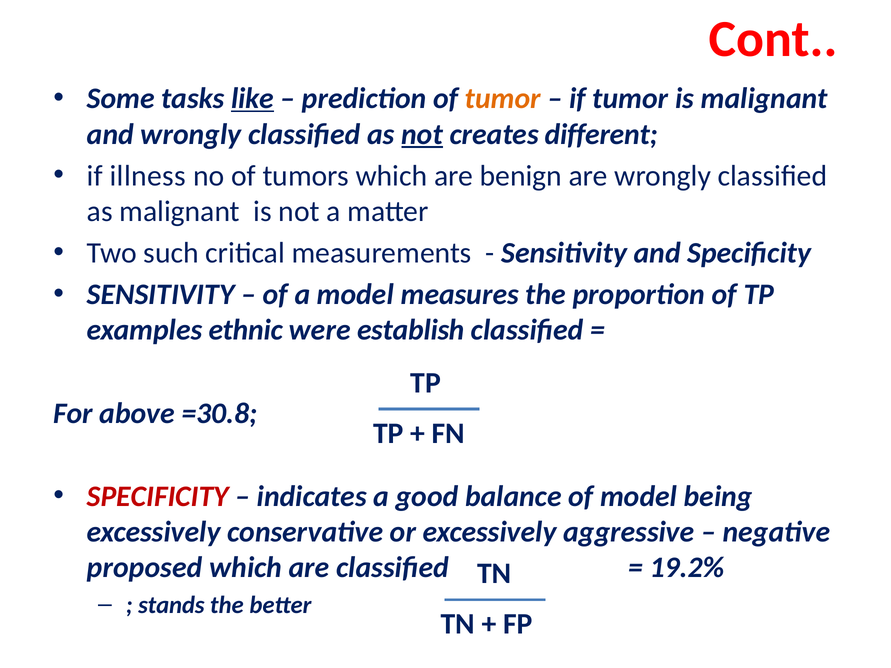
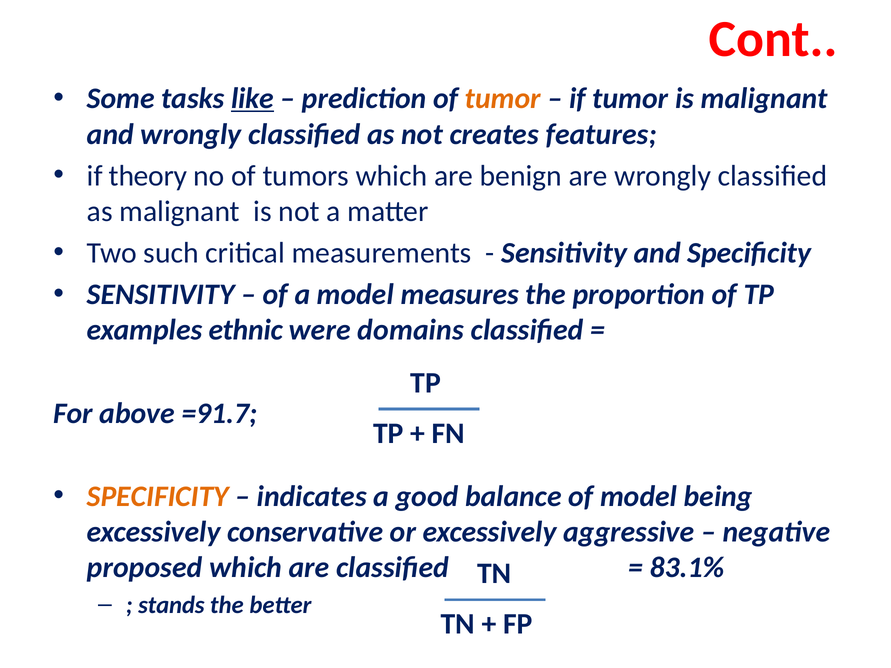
not at (422, 134) underline: present -> none
different: different -> features
illness: illness -> theory
establish: establish -> domains
=30.8: =30.8 -> =91.7
SPECIFICITY at (158, 497) colour: red -> orange
19.2%: 19.2% -> 83.1%
